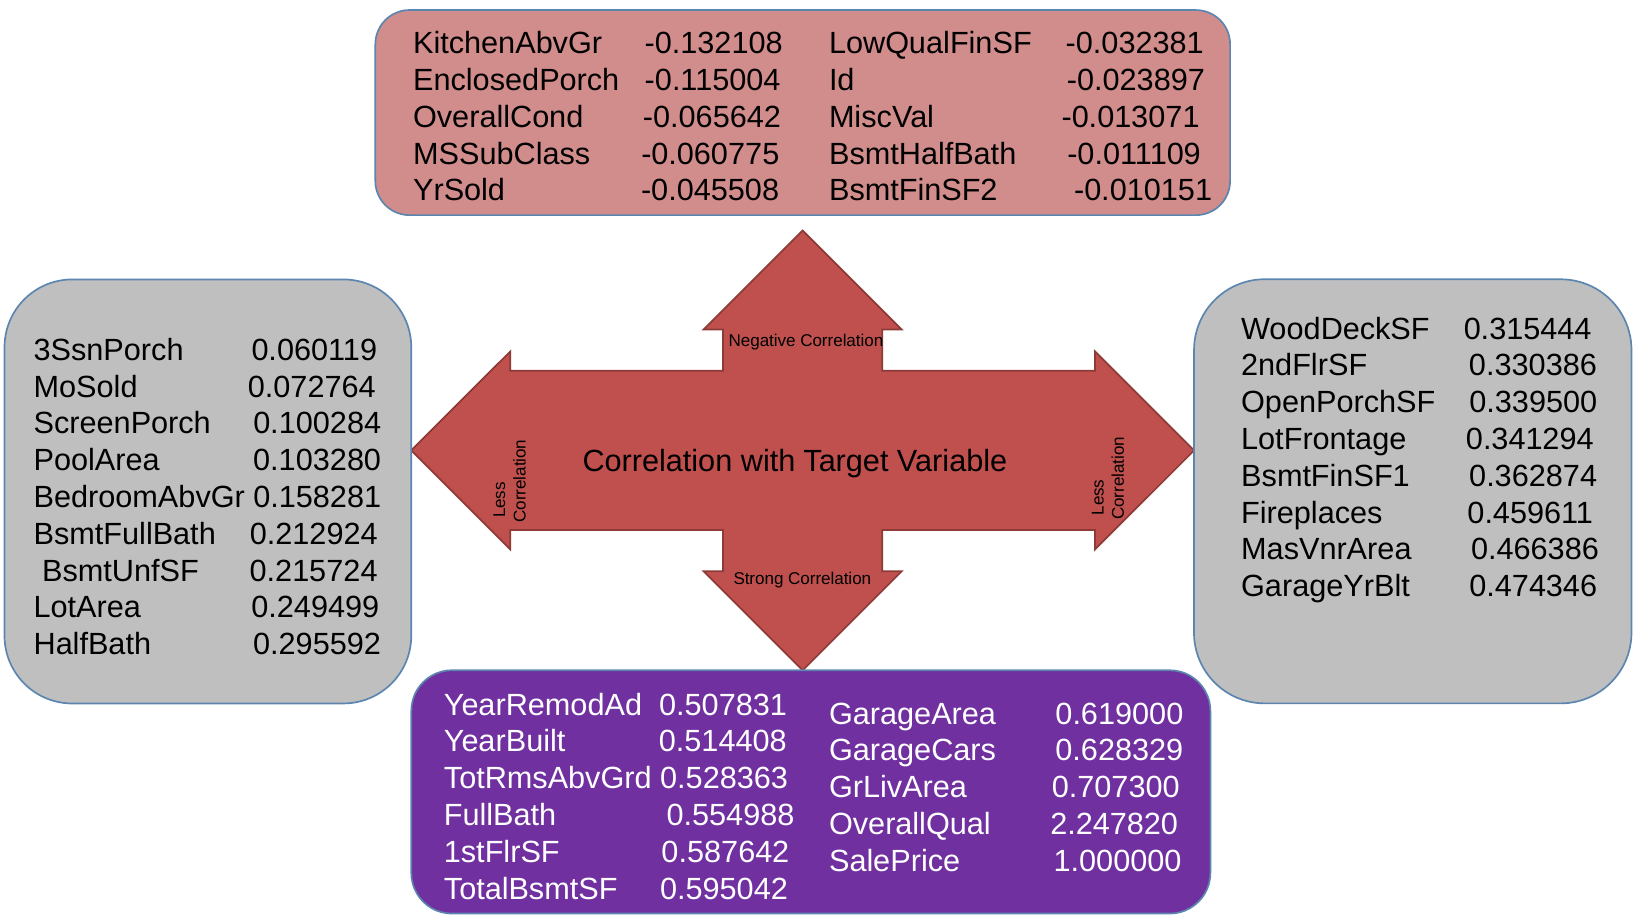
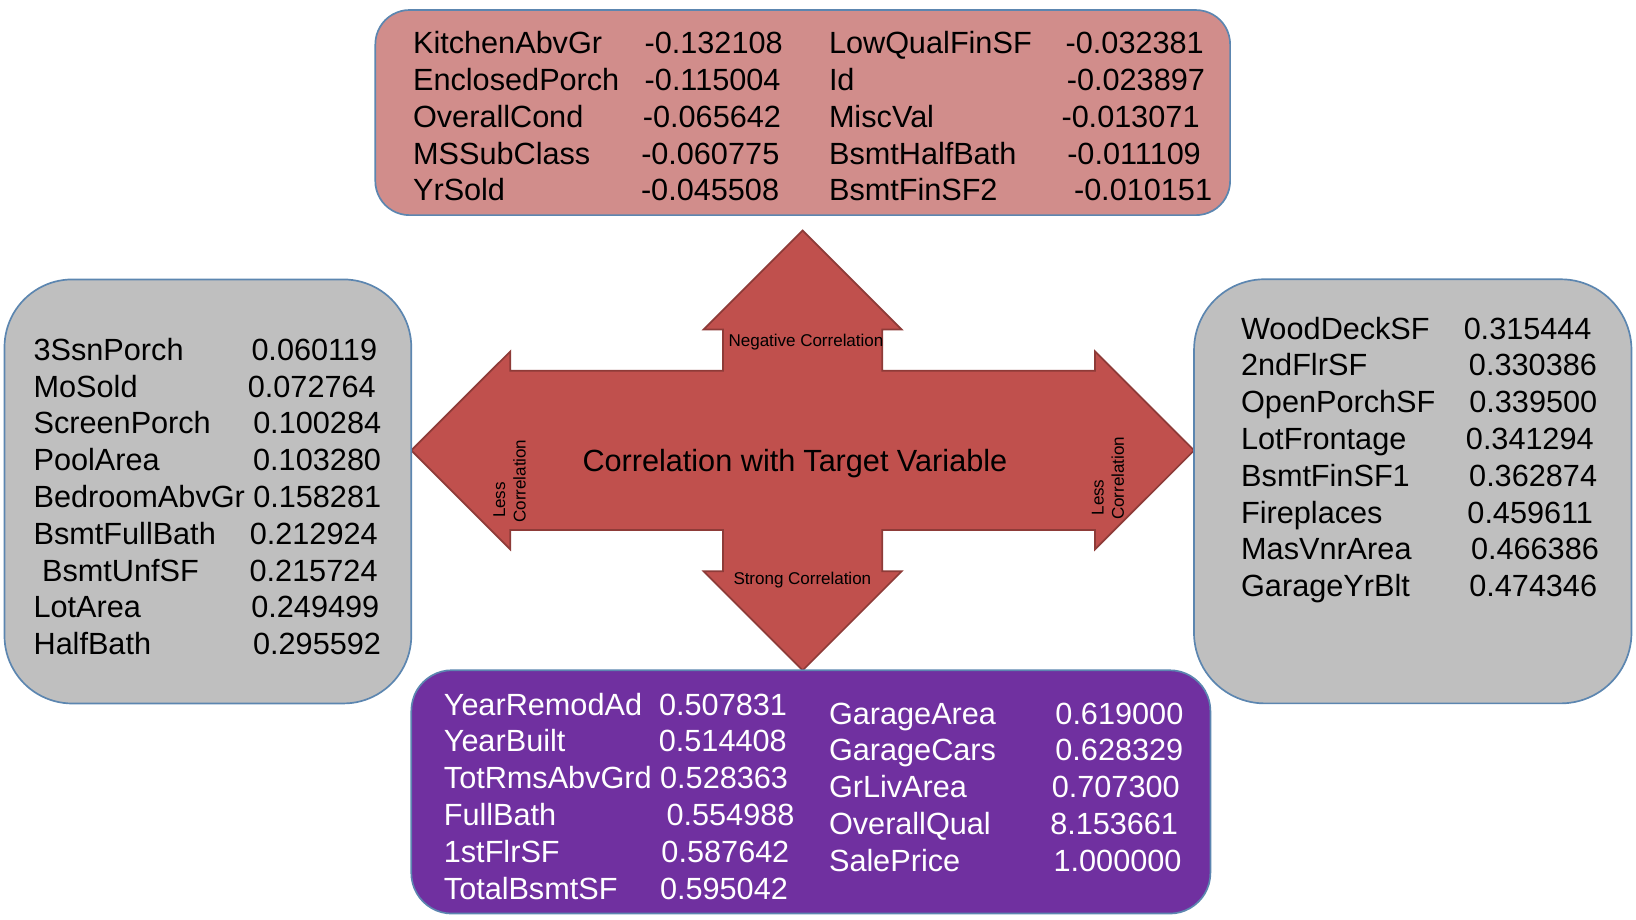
2.247820: 2.247820 -> 8.153661
